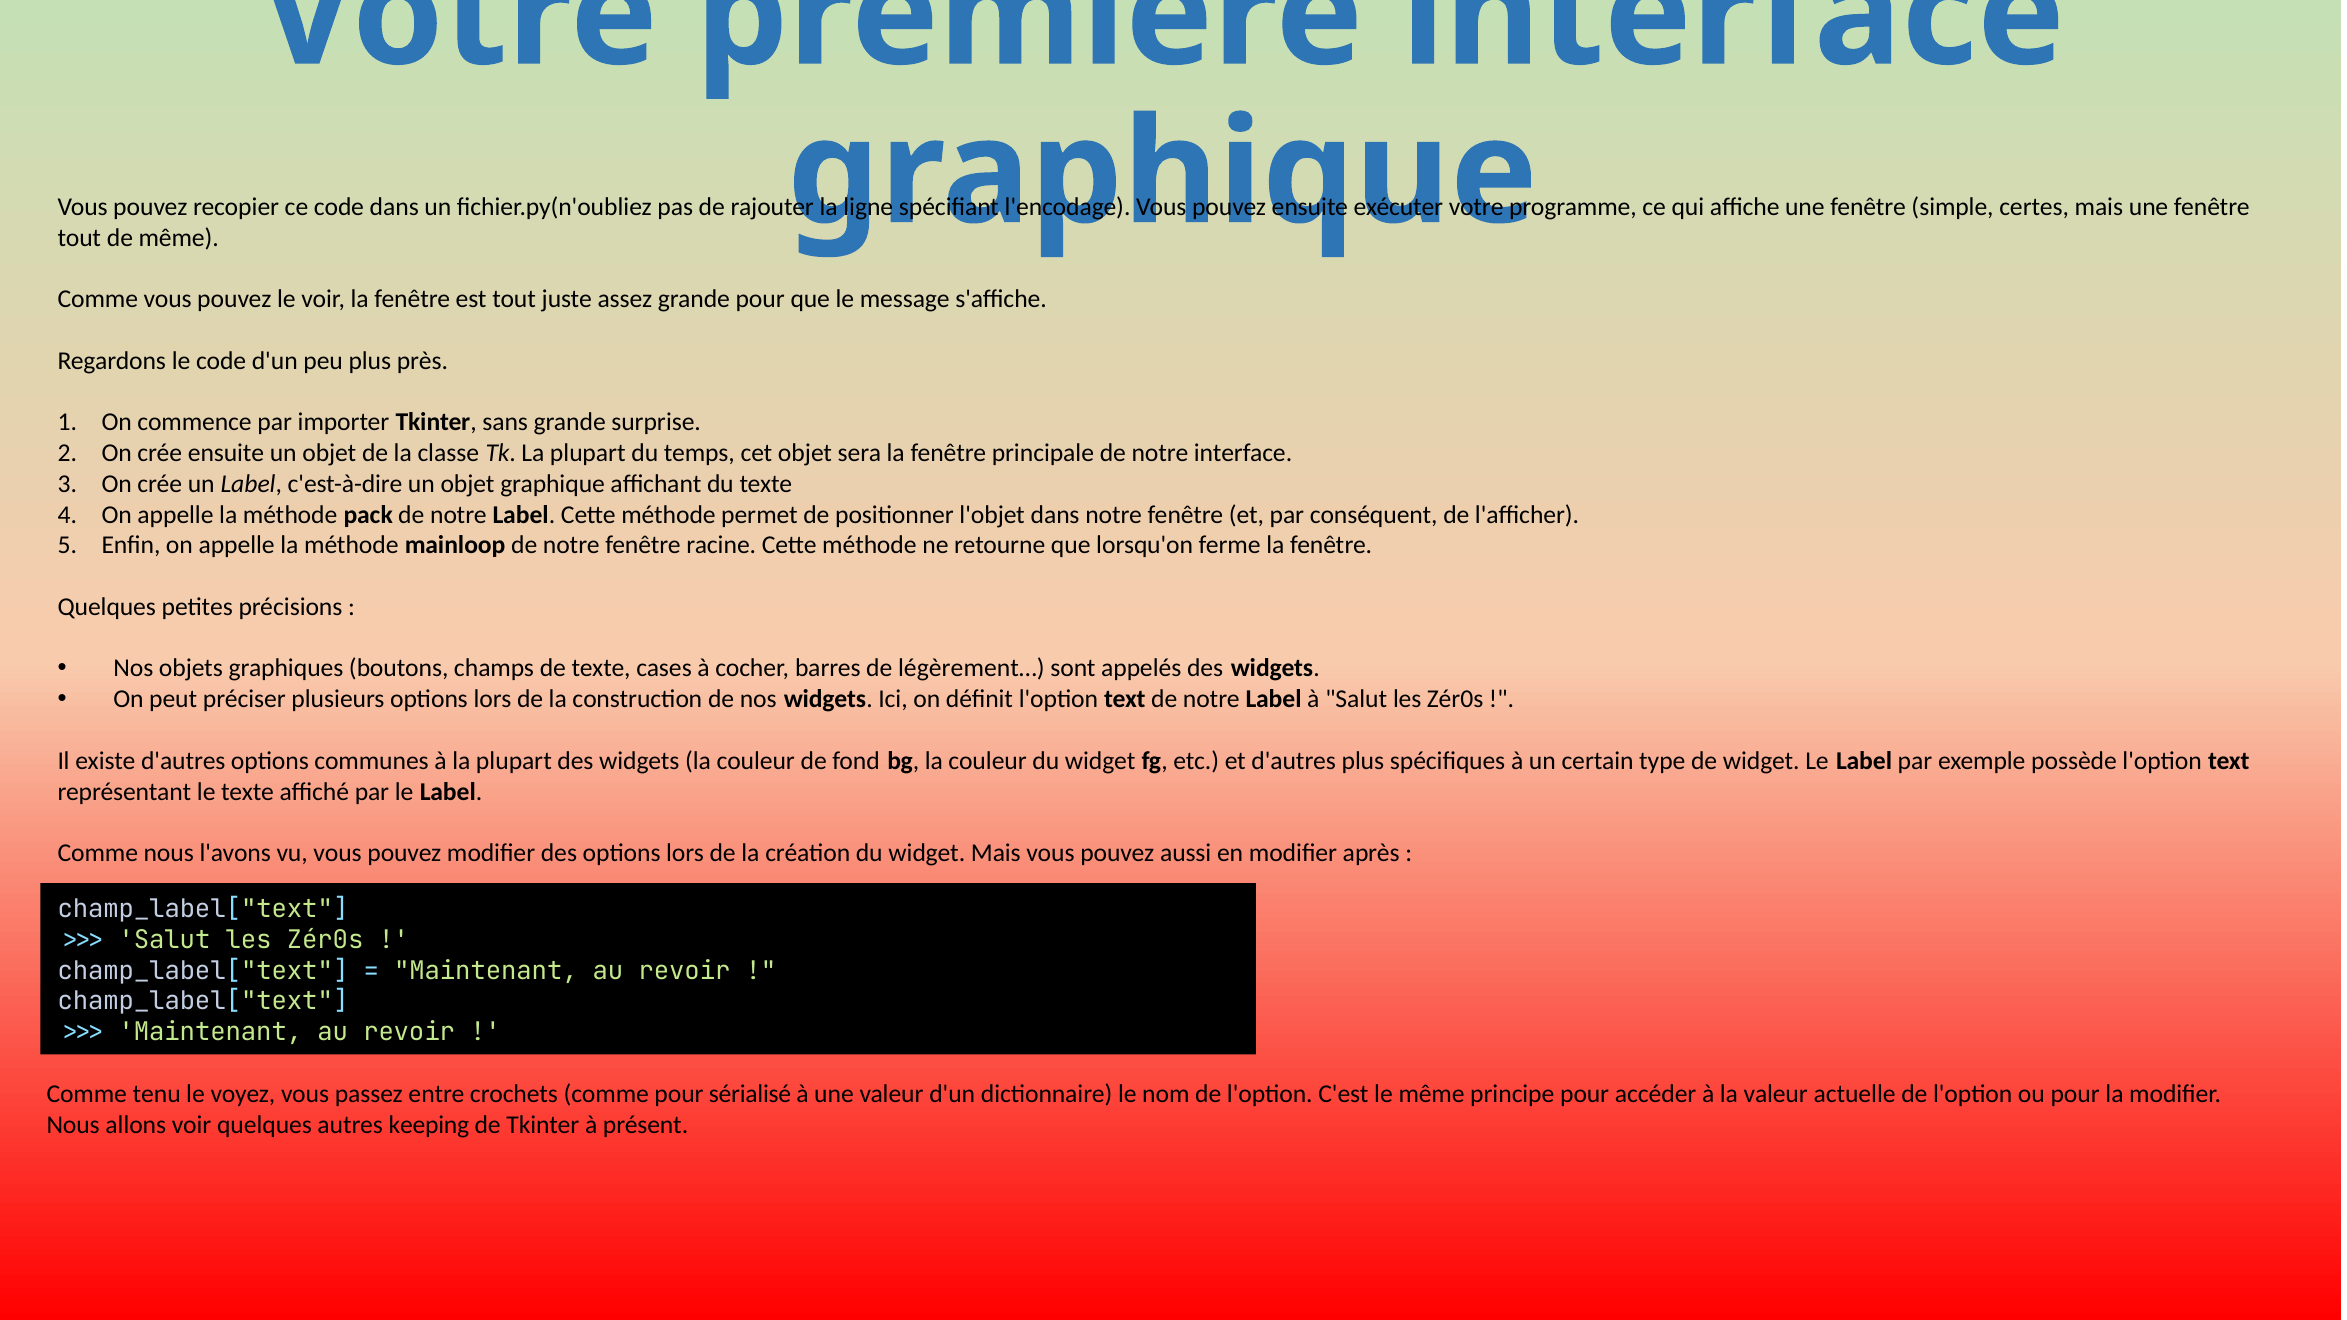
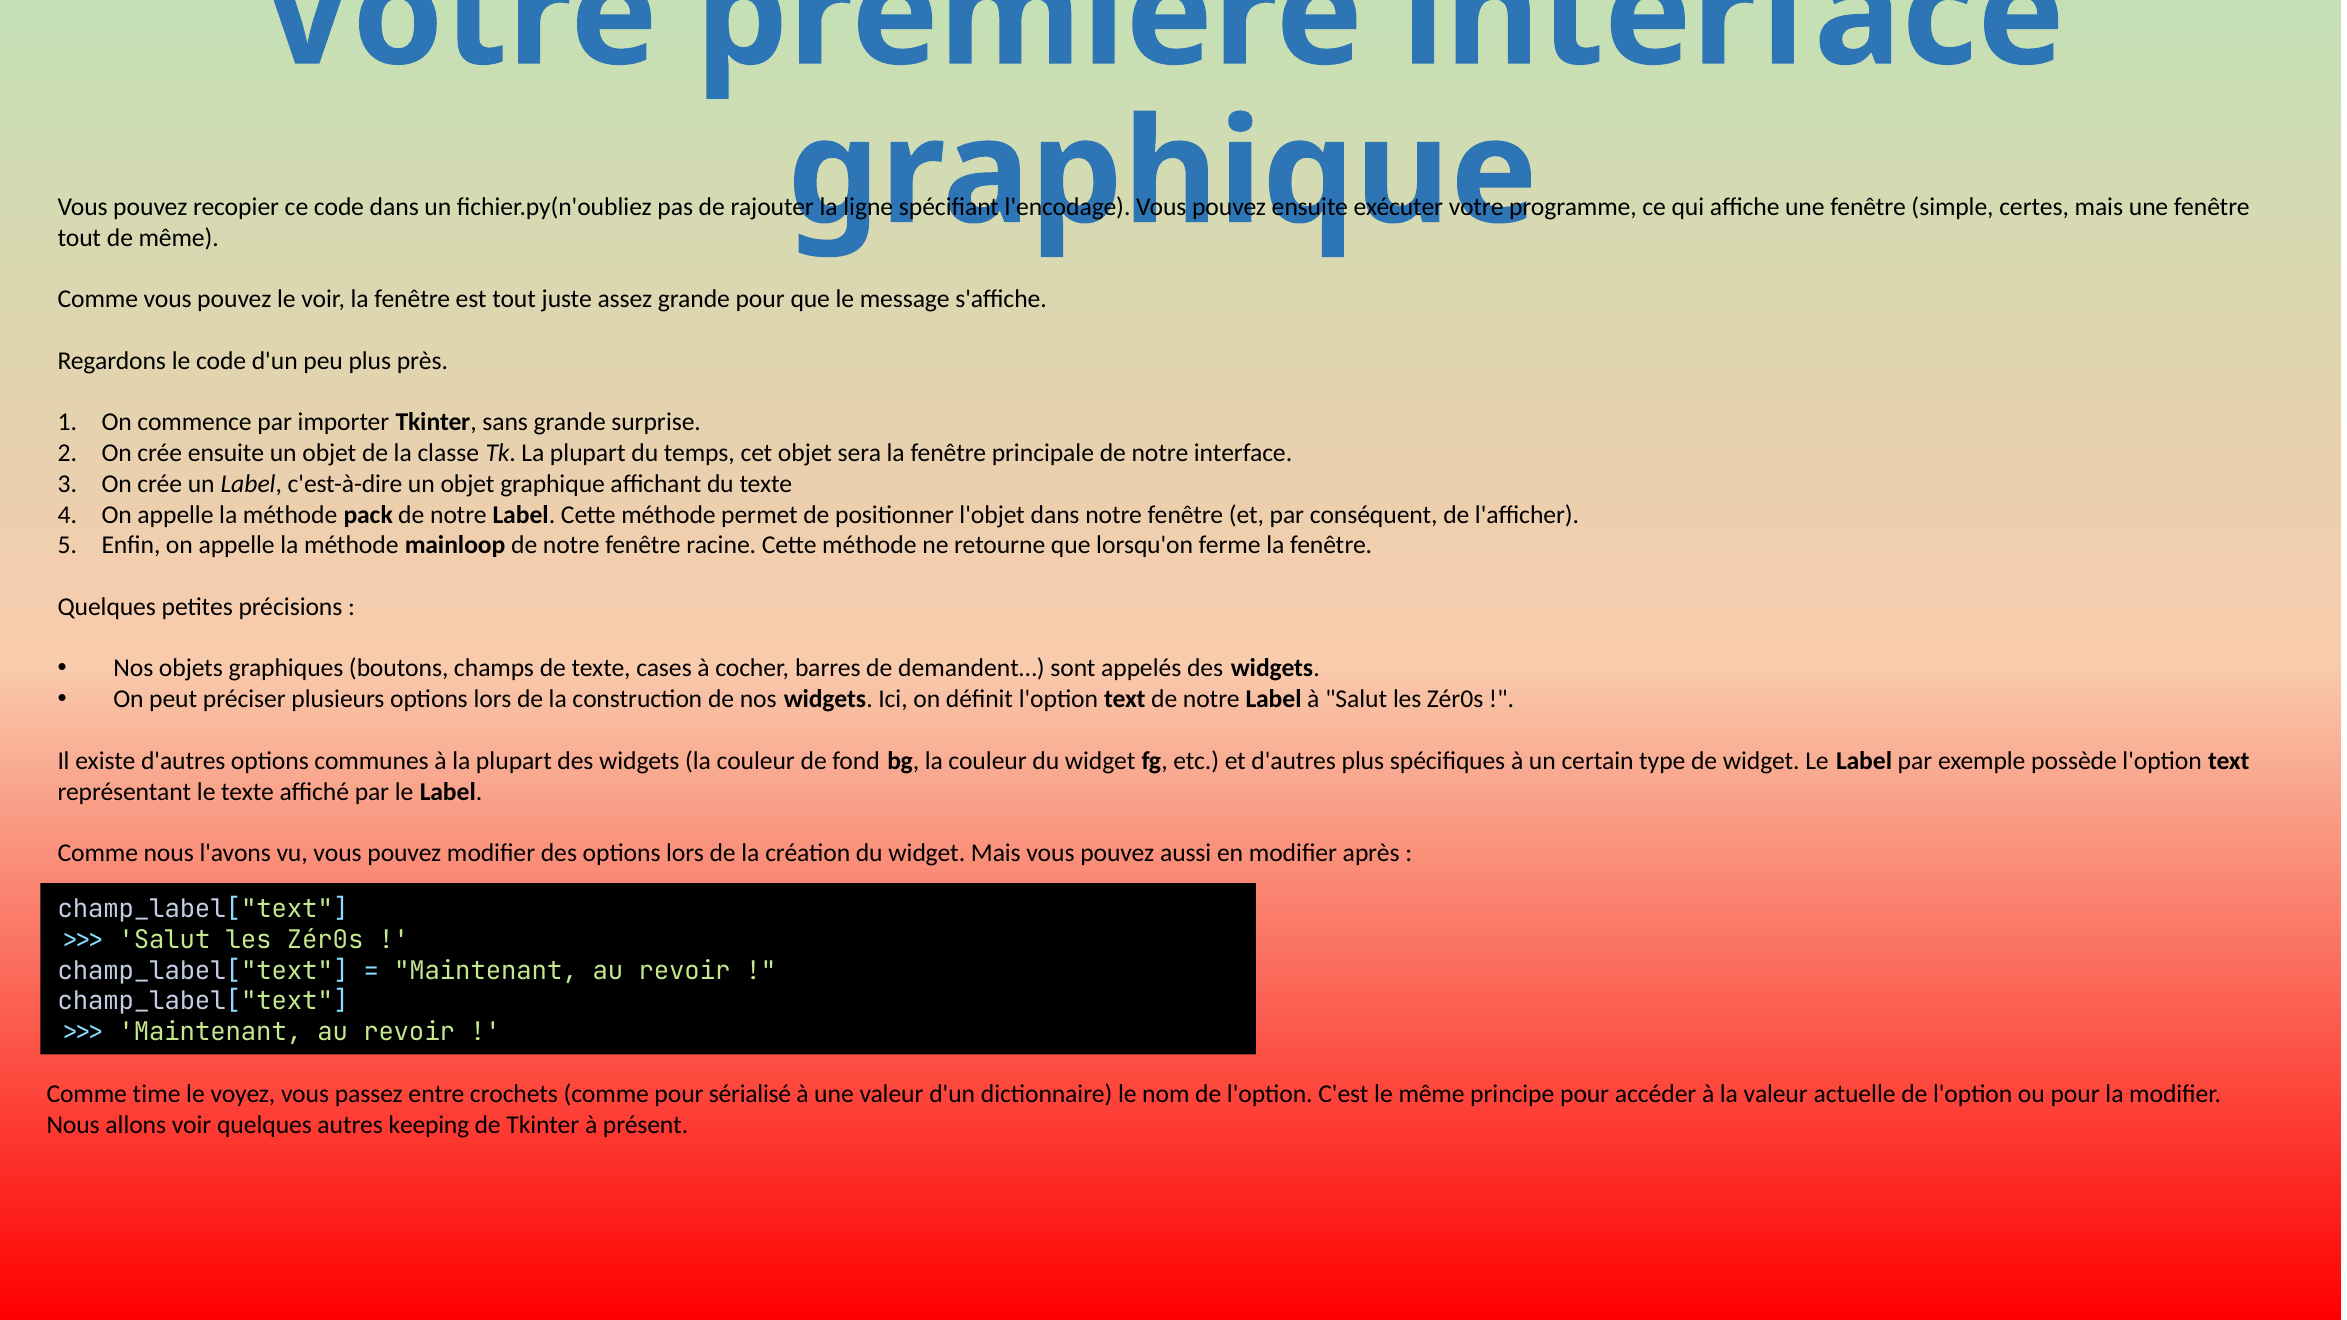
légèrement…: légèrement… -> demandent…
tenu: tenu -> time
